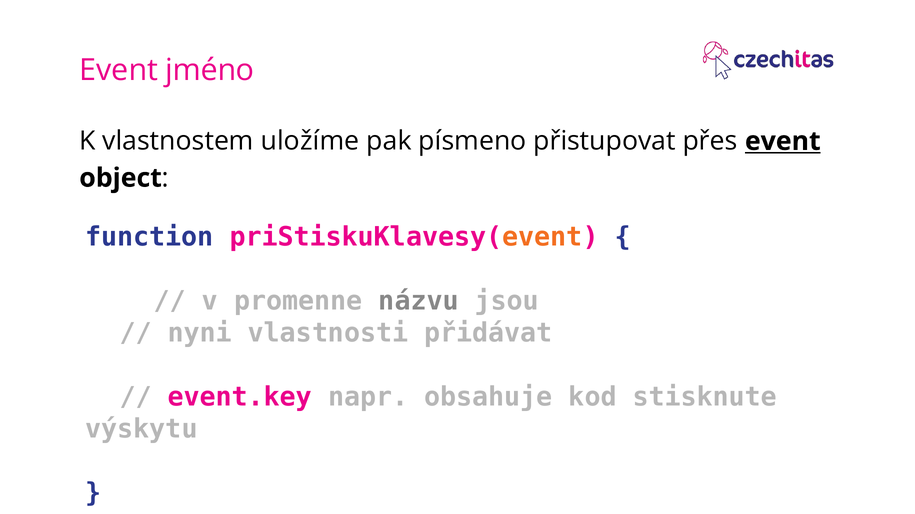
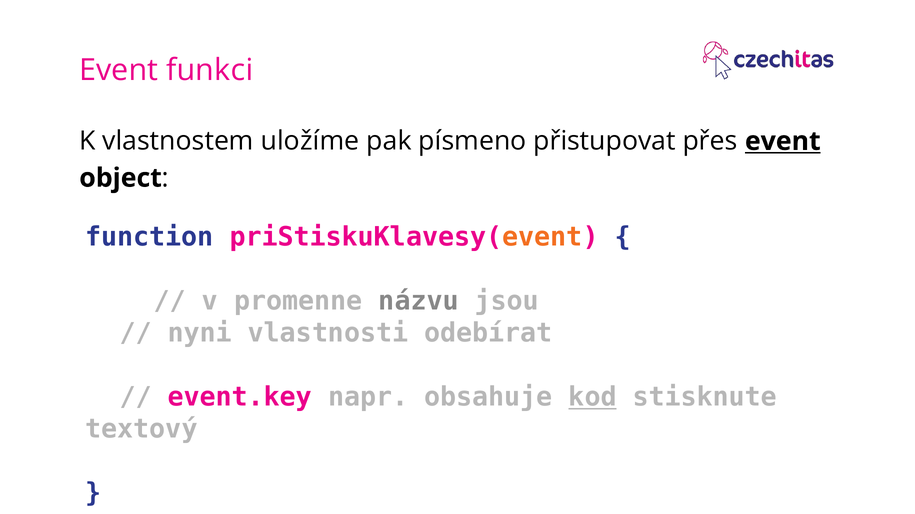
jméno: jméno -> funkci
přidávat: přidávat -> odebírat
kod underline: none -> present
výskytu: výskytu -> textový
